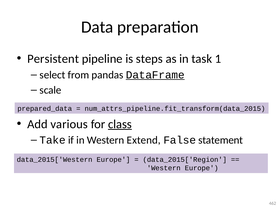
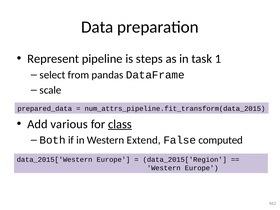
Persistent: Persistent -> Represent
DataFrame underline: present -> none
Take: Take -> Both
statement: statement -> computed
